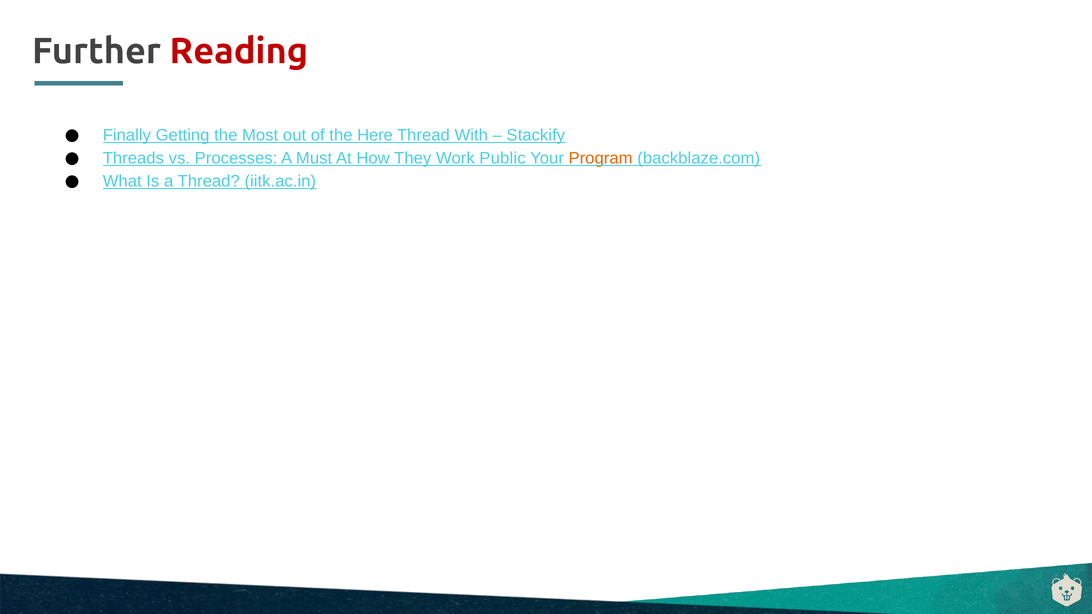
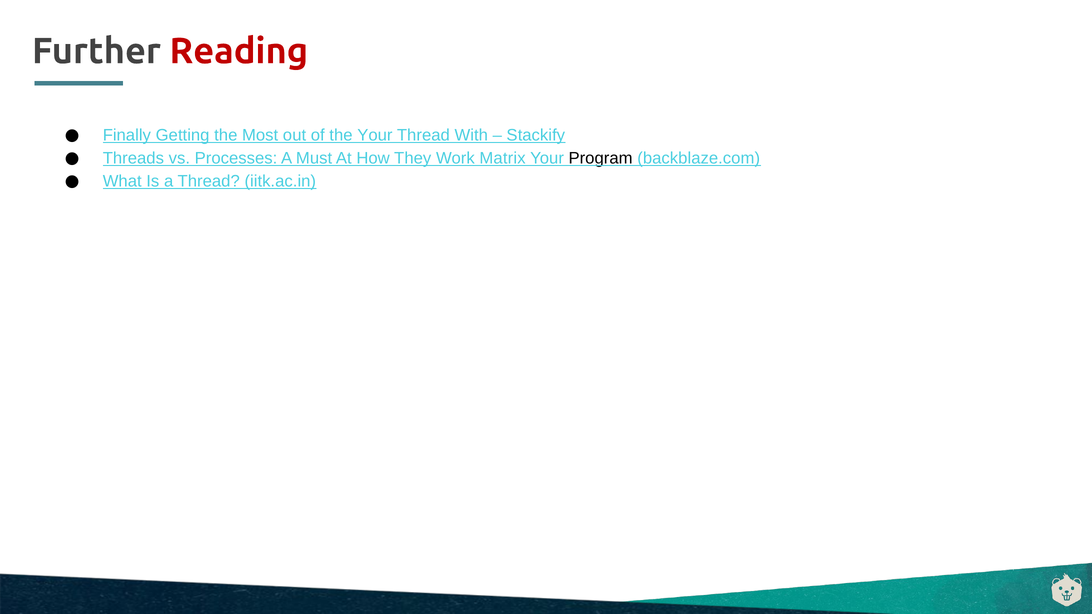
the Here: Here -> Your
Public: Public -> Matrix
Program colour: orange -> black
